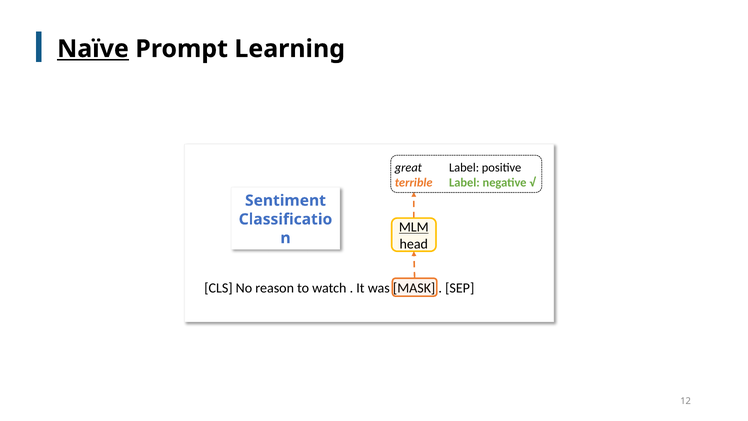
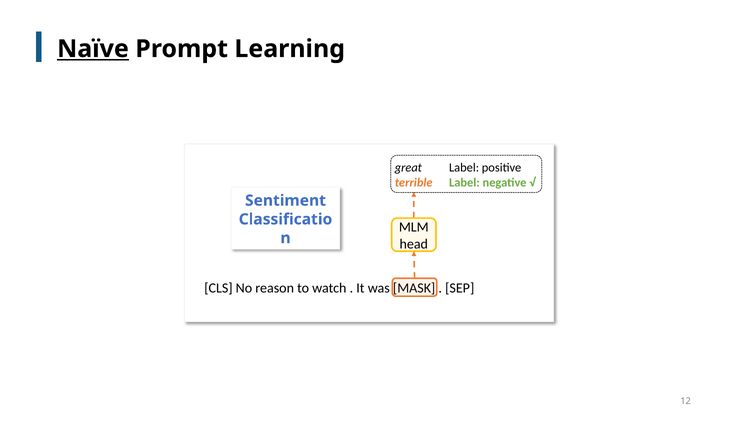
MLM underline: present -> none
